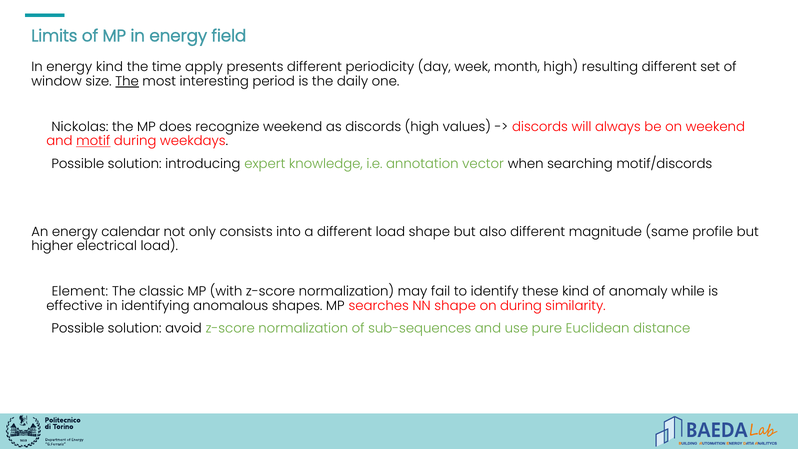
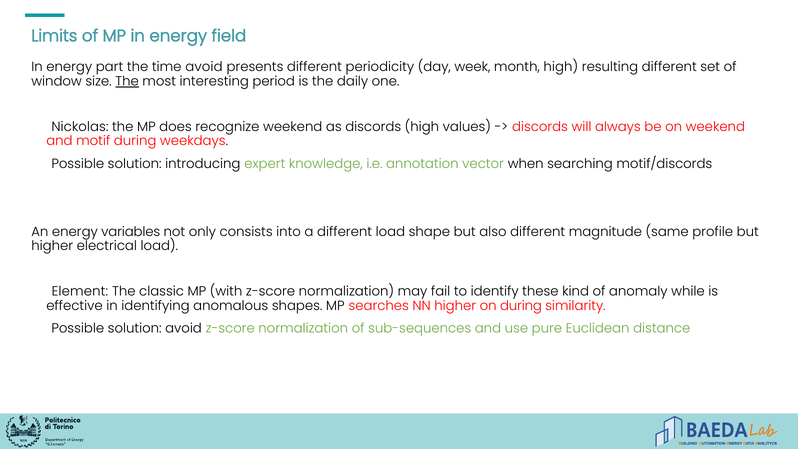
energy kind: kind -> part
time apply: apply -> avoid
motif underline: present -> none
calendar: calendar -> variables
NN shape: shape -> higher
